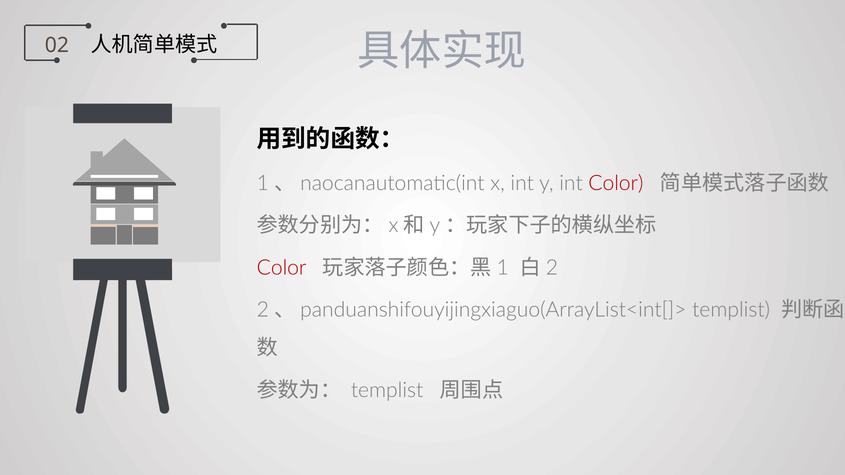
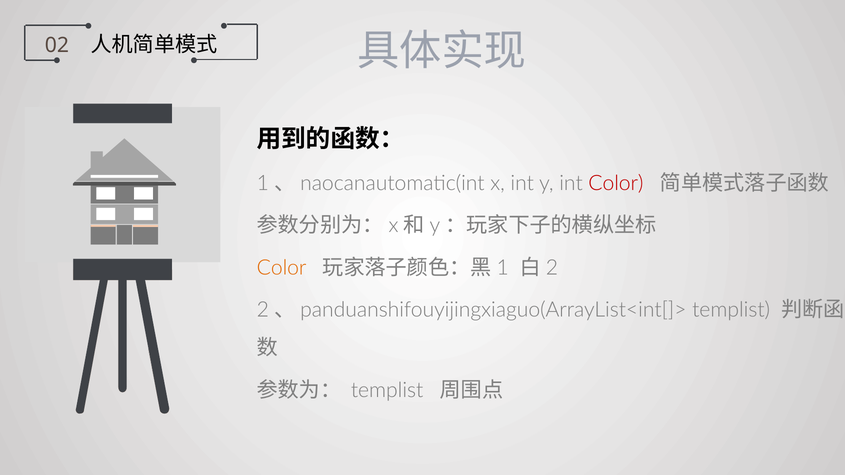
Color at (282, 268) colour: red -> orange
